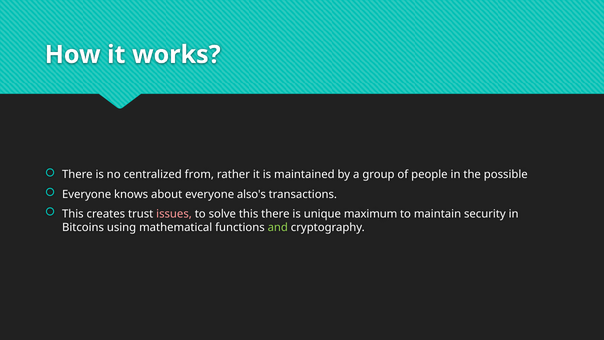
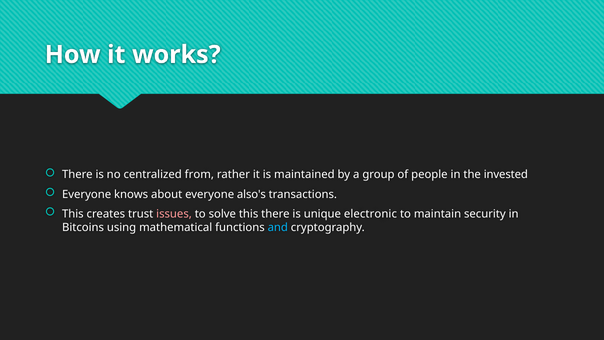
possible: possible -> invested
maximum: maximum -> electronic
and colour: light green -> light blue
